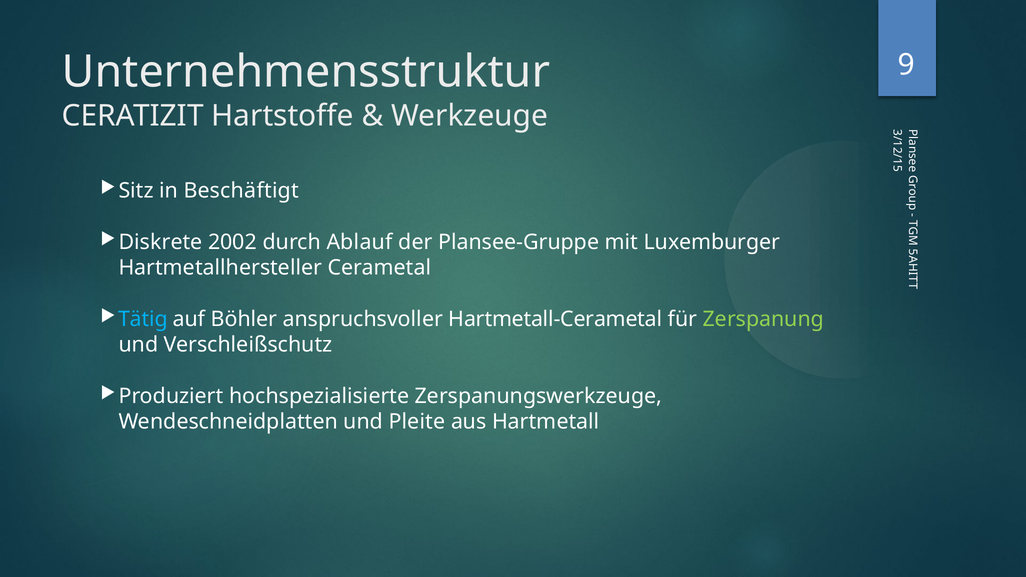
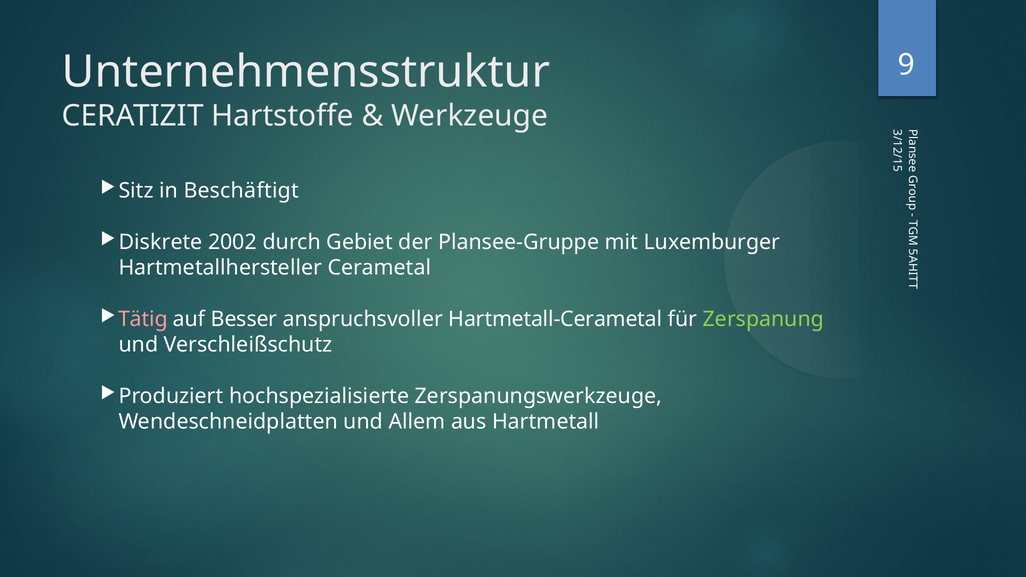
Ablauf: Ablauf -> Gebiet
Tätig colour: light blue -> pink
Böhler: Böhler -> Besser
Pleite: Pleite -> Allem
